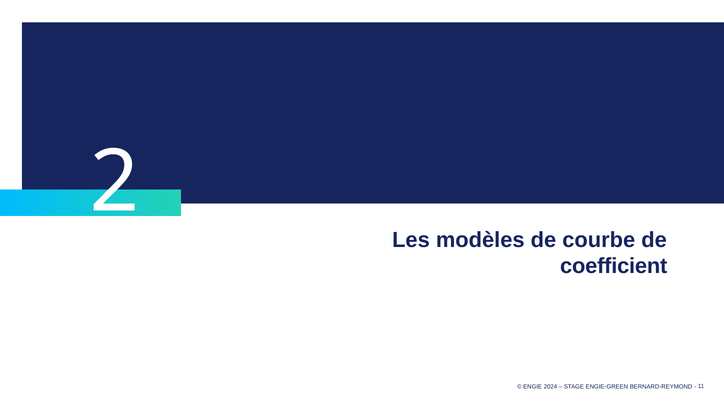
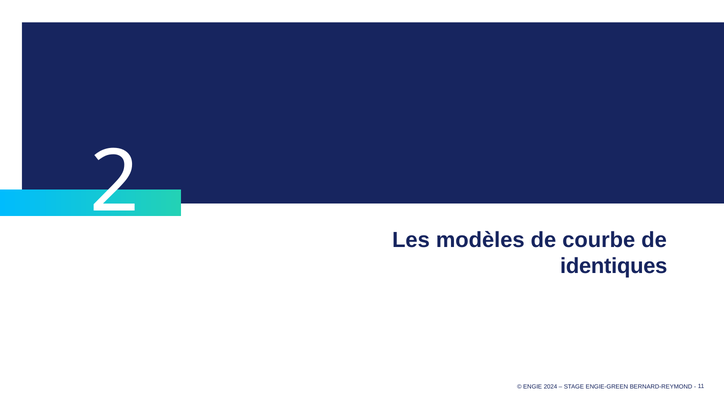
coefficient: coefficient -> identiques
